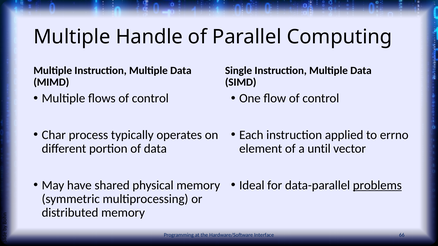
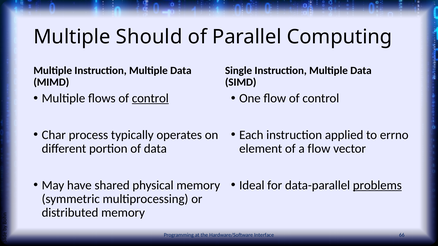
Handle: Handle -> Should
control at (150, 98) underline: none -> present
a until: until -> flow
